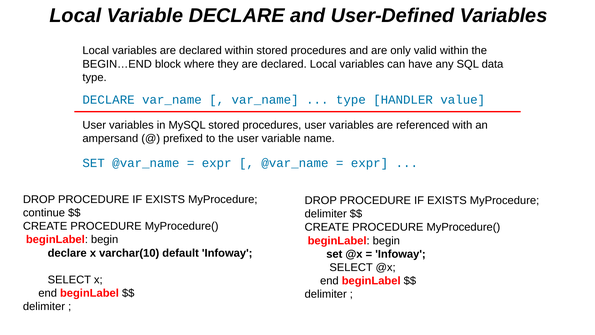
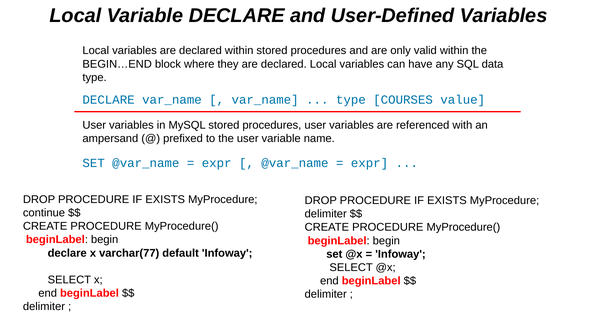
HANDLER: HANDLER -> COURSES
varchar(10: varchar(10 -> varchar(77
